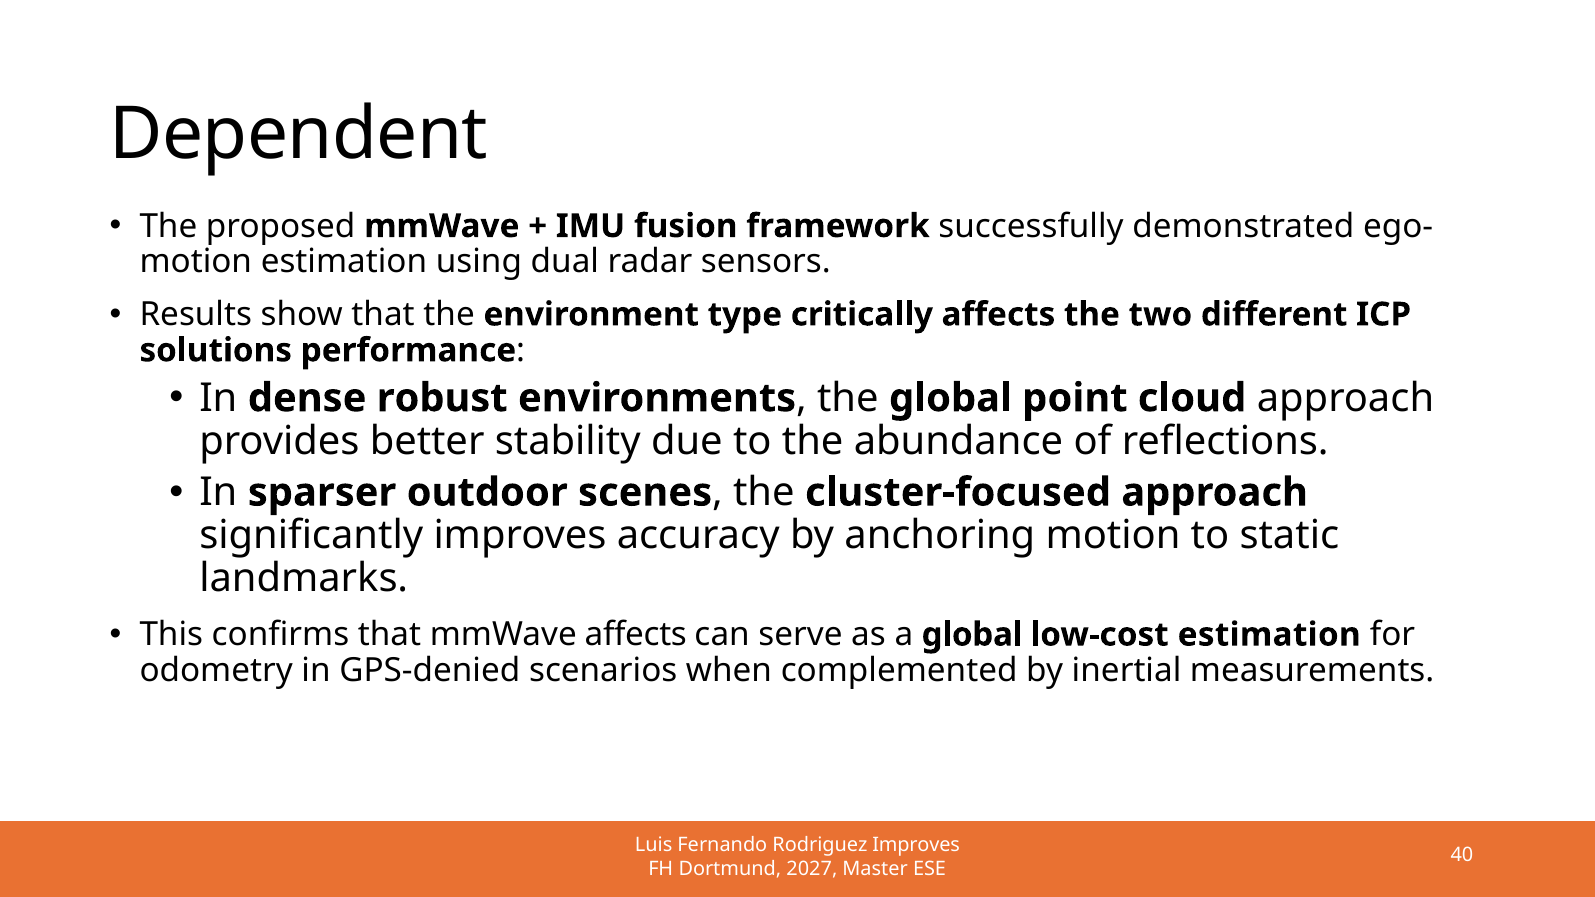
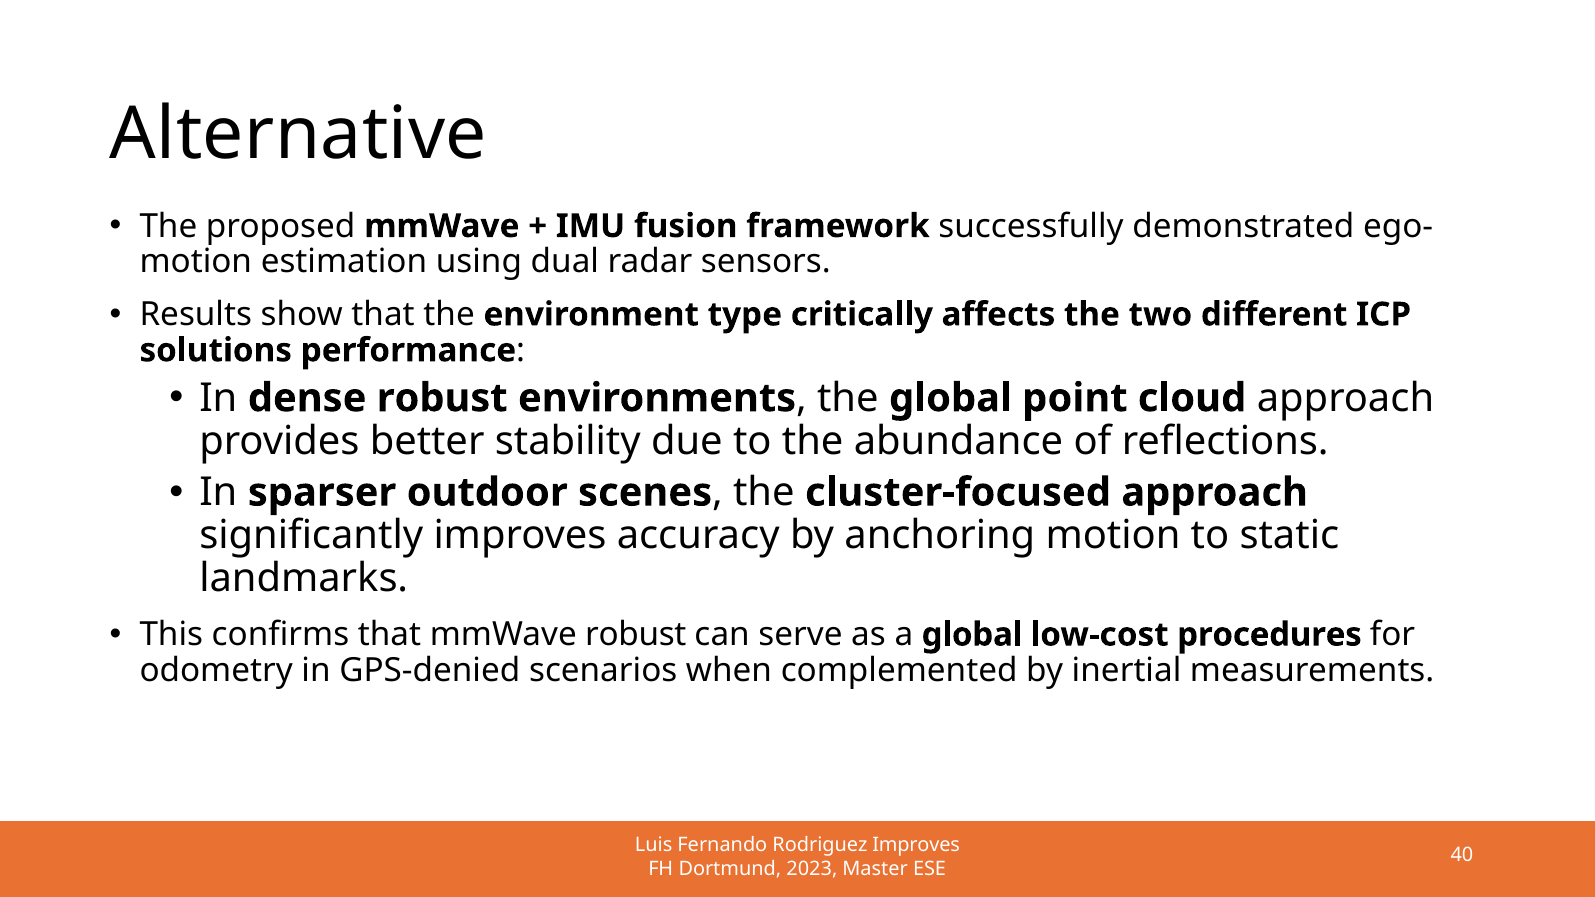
Dependent: Dependent -> Alternative
mmWave affects: affects -> robust
low-cost estimation: estimation -> procedures
2027: 2027 -> 2023
